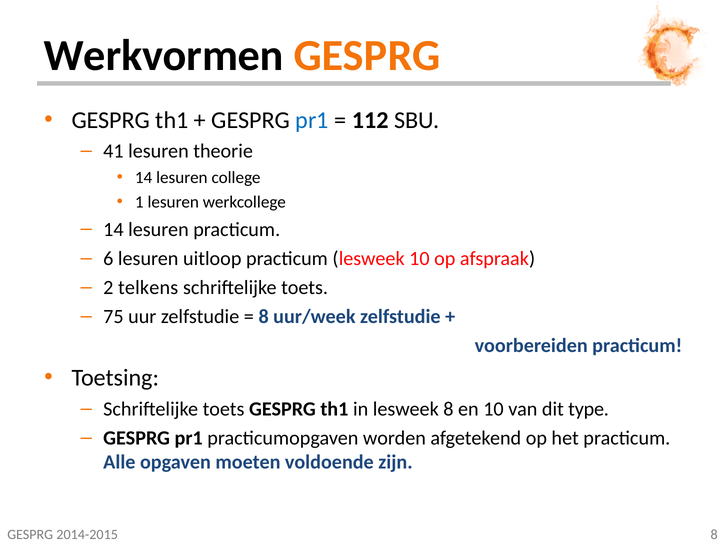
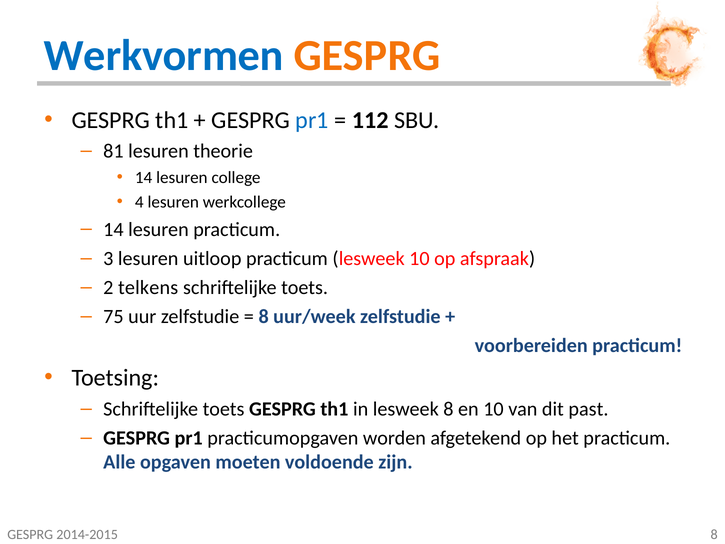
Werkvormen colour: black -> blue
41: 41 -> 81
1: 1 -> 4
6: 6 -> 3
type: type -> past
